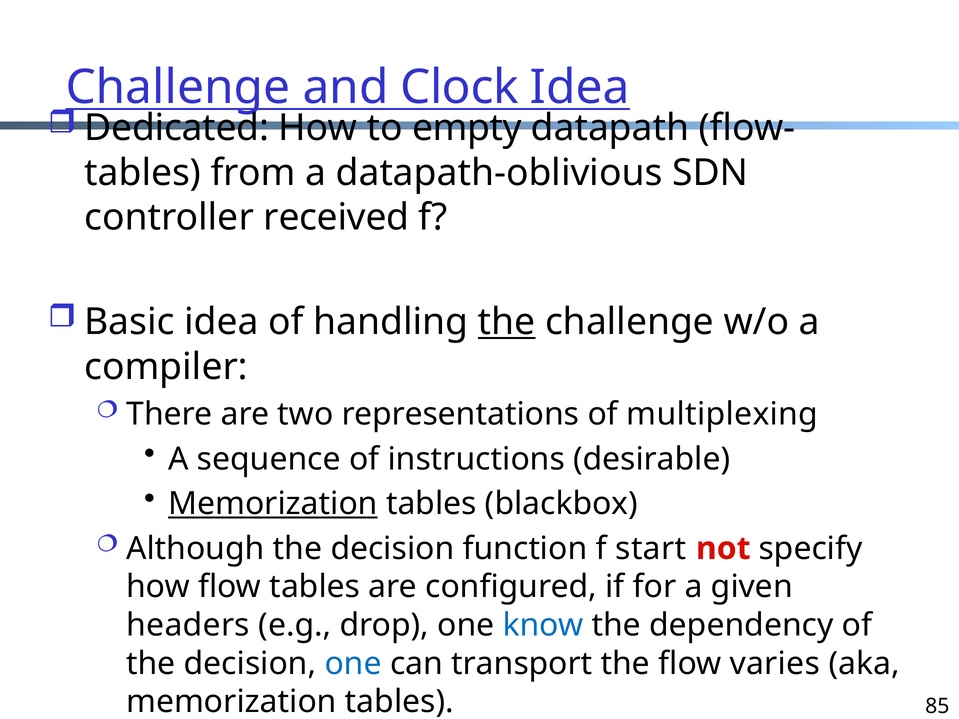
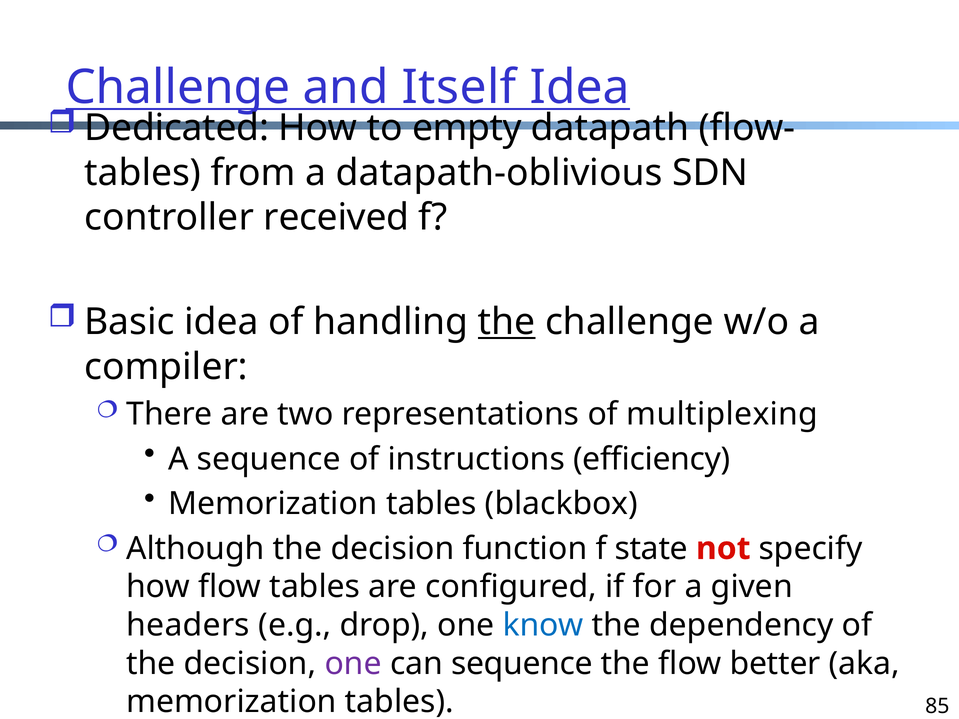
Clock: Clock -> Itself
desirable: desirable -> efficiency
Memorization at (273, 504) underline: present -> none
start: start -> state
one at (353, 664) colour: blue -> purple
can transport: transport -> sequence
varies: varies -> better
